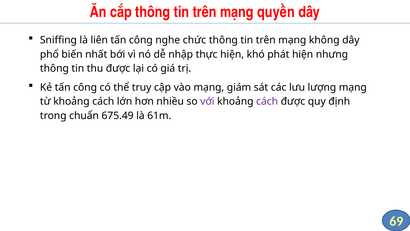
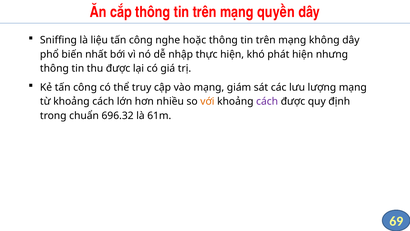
liên: liên -> liệu
chức: chức -> hoặc
với colour: purple -> orange
675.49: 675.49 -> 696.32
